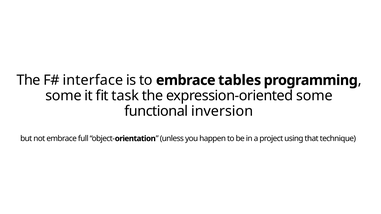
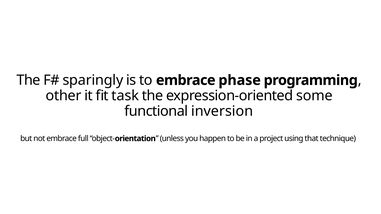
interface: interface -> sparingly
tables: tables -> phase
some at (64, 96): some -> other
